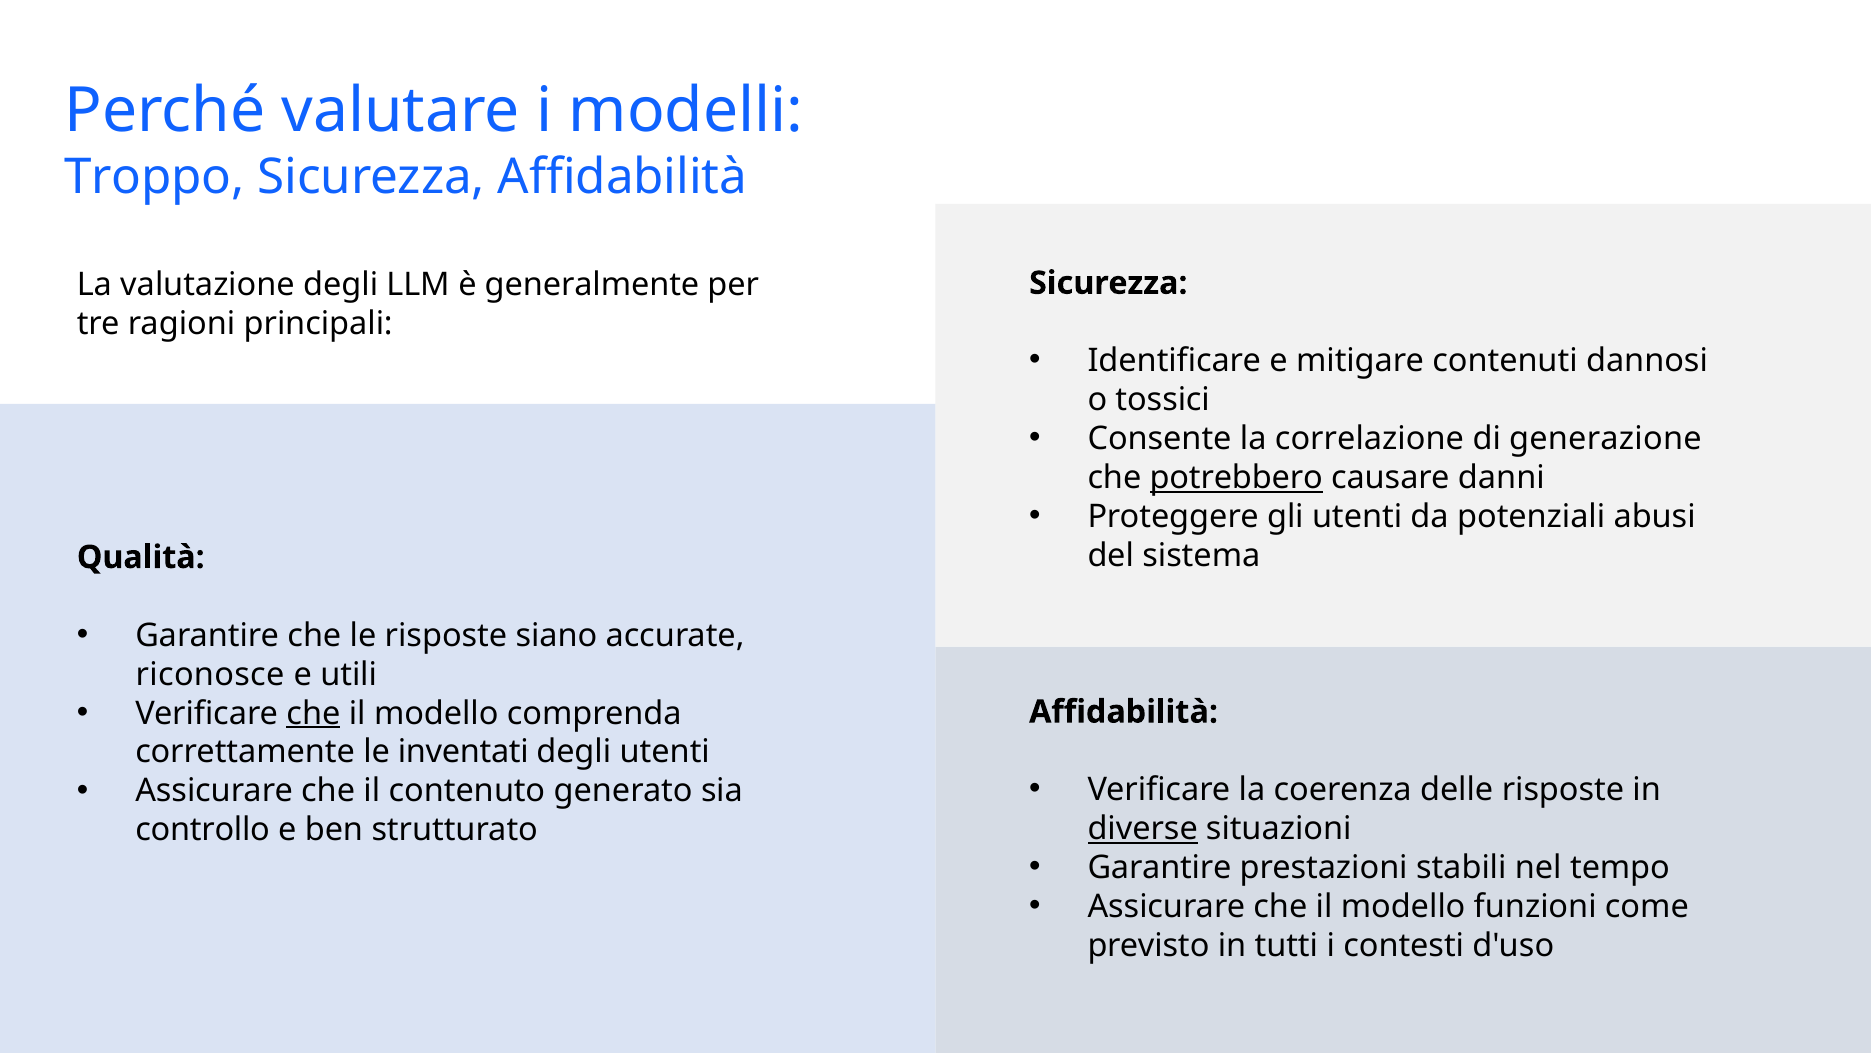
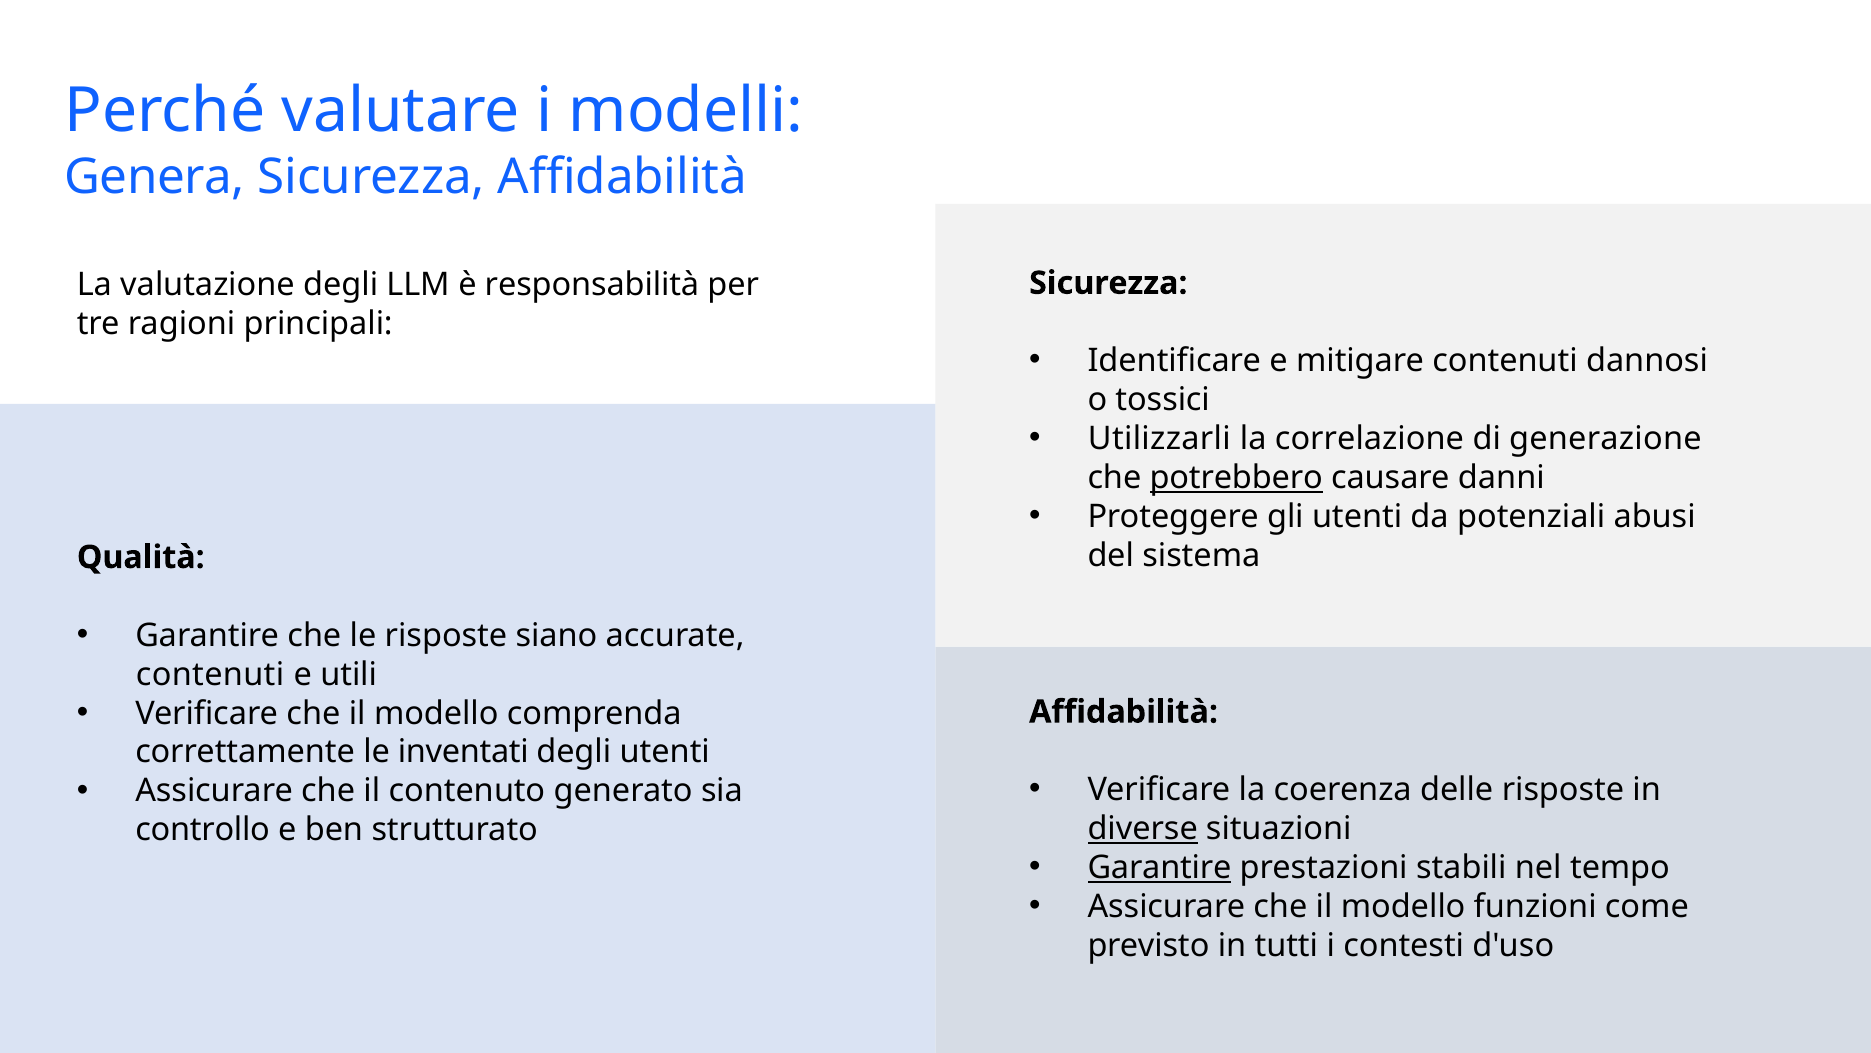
Troppo: Troppo -> Genera
generalmente: generalmente -> responsabilità
Consente: Consente -> Utilizzarli
riconosce at (210, 674): riconosce -> contenuti
che at (313, 713) underline: present -> none
Garantire at (1159, 867) underline: none -> present
